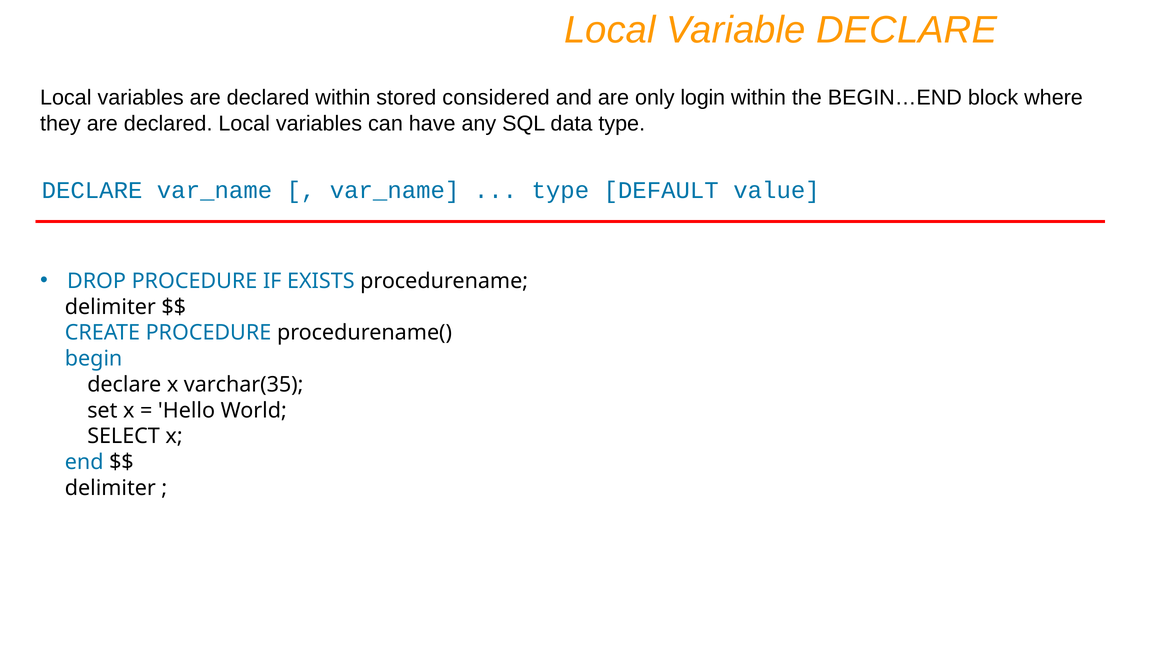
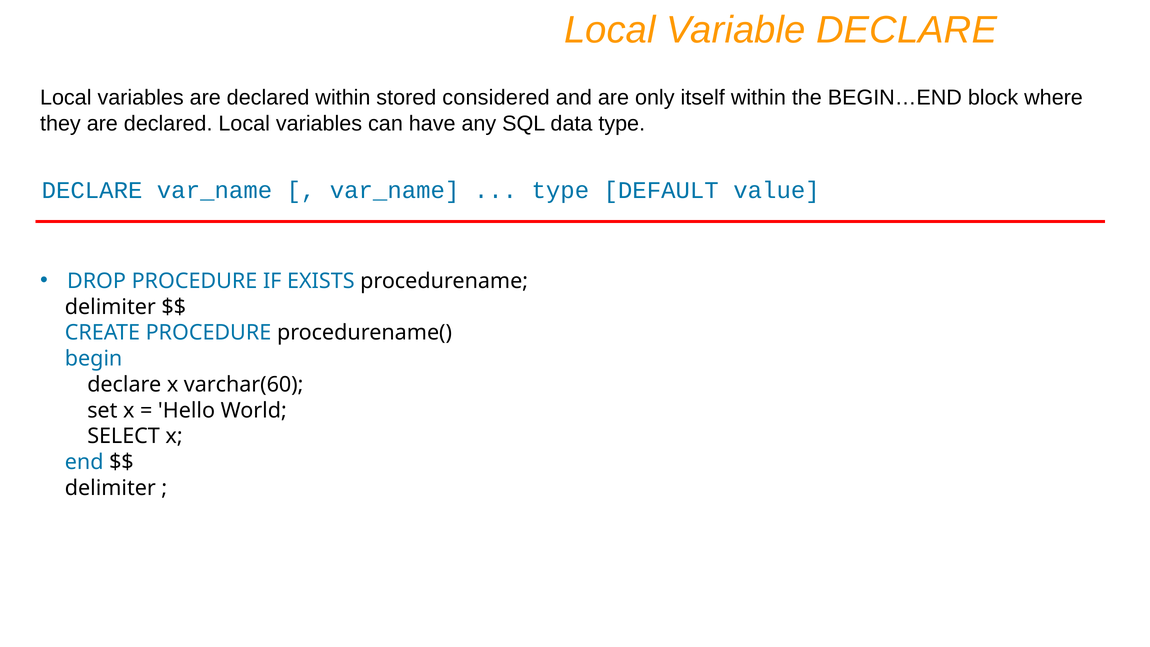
login: login -> itself
varchar(35: varchar(35 -> varchar(60
